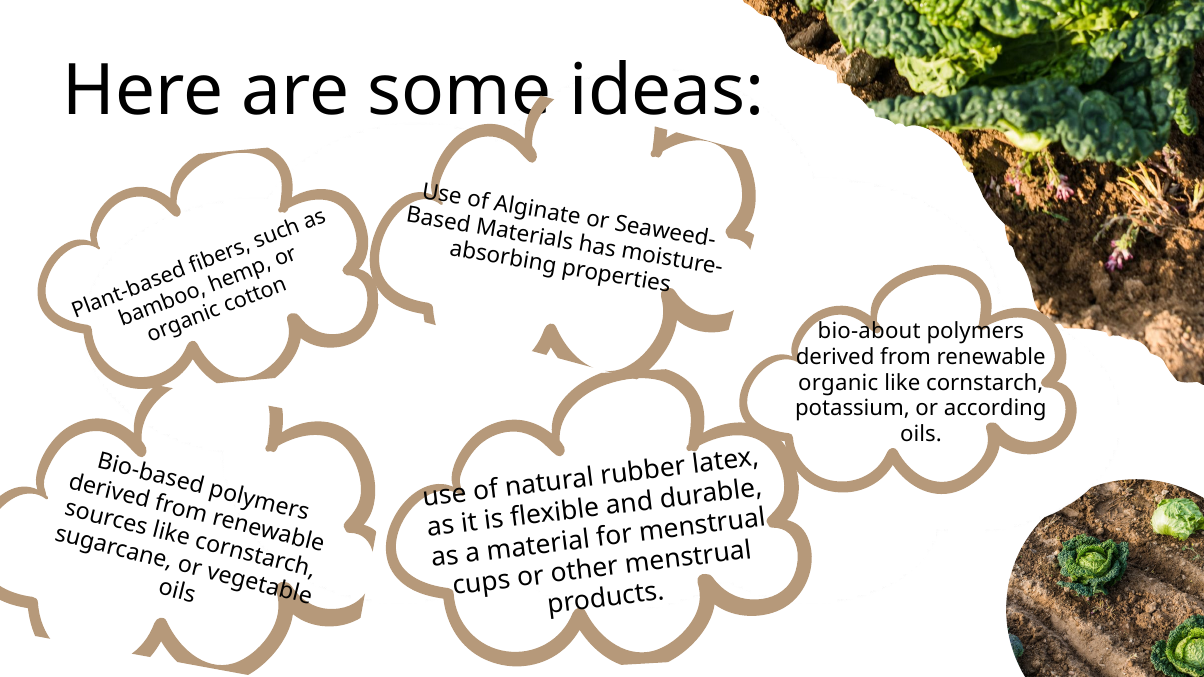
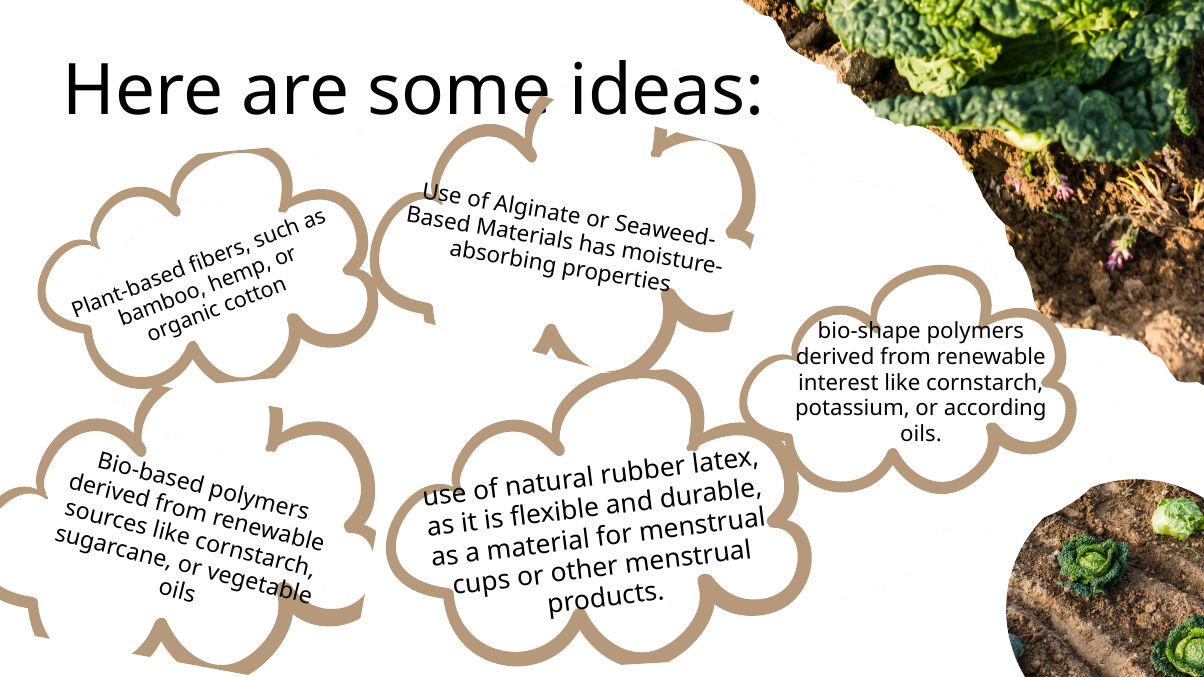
bio-about: bio-about -> bio-shape
organic: organic -> interest
